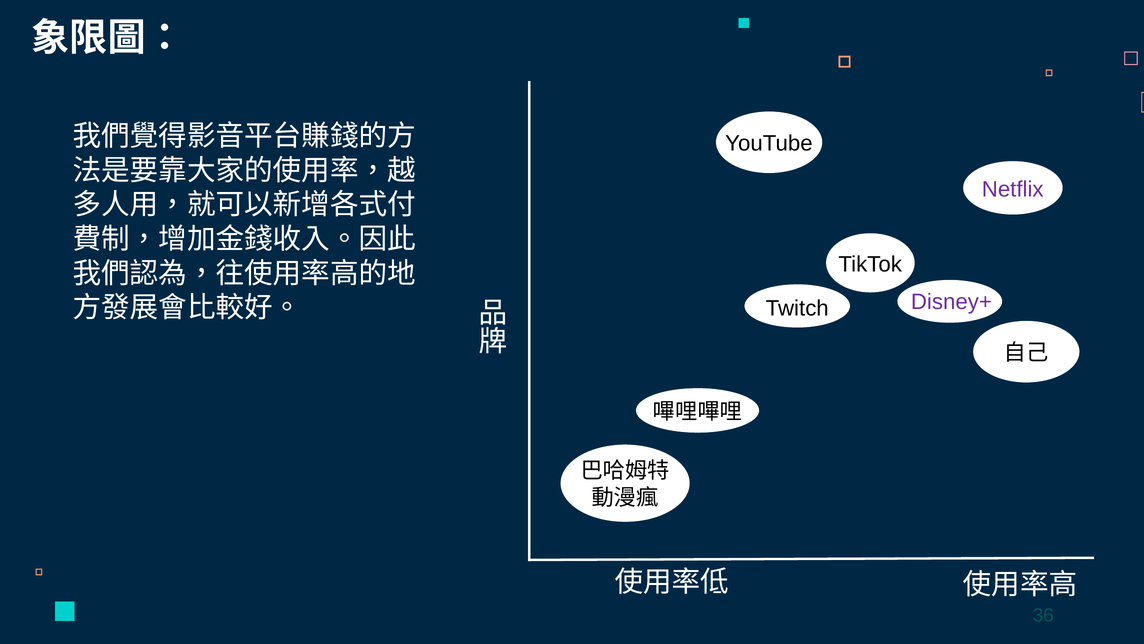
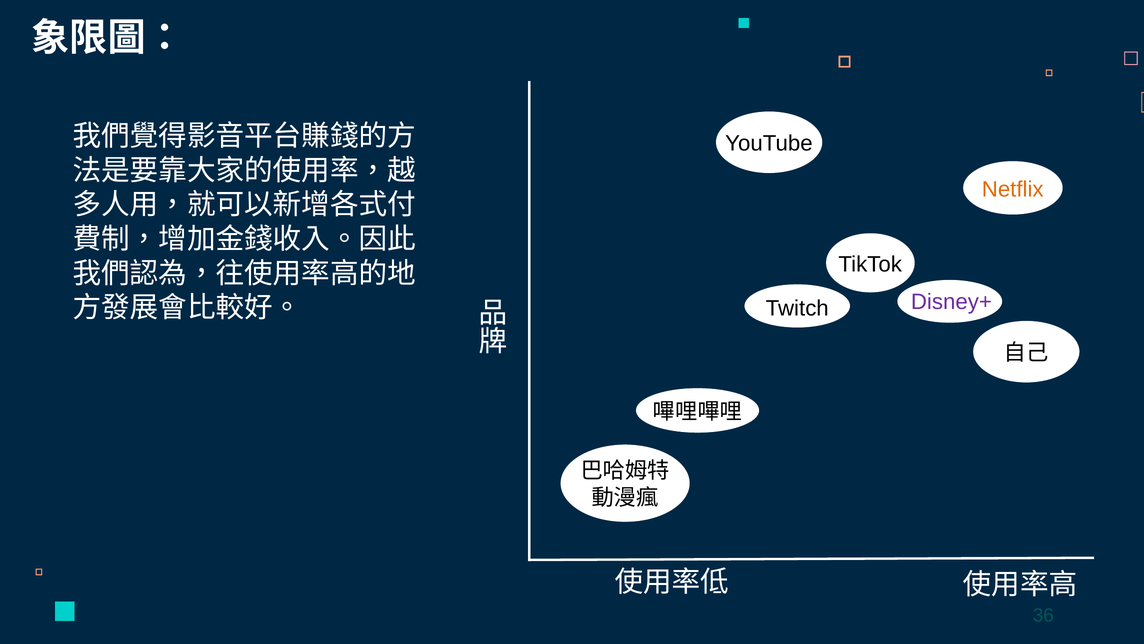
Netflix colour: purple -> orange
